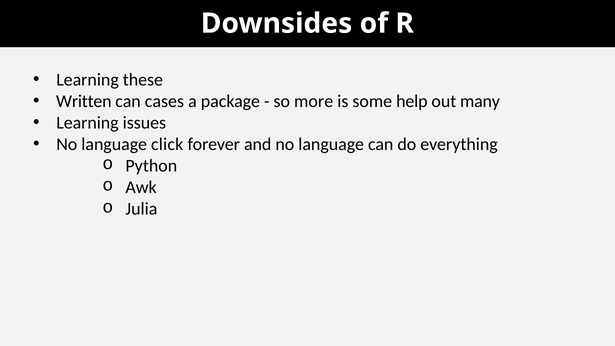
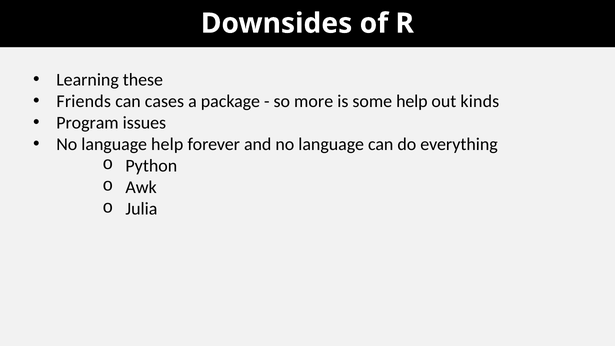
Written: Written -> Friends
many: many -> kinds
Learning at (87, 123): Learning -> Program
language click: click -> help
